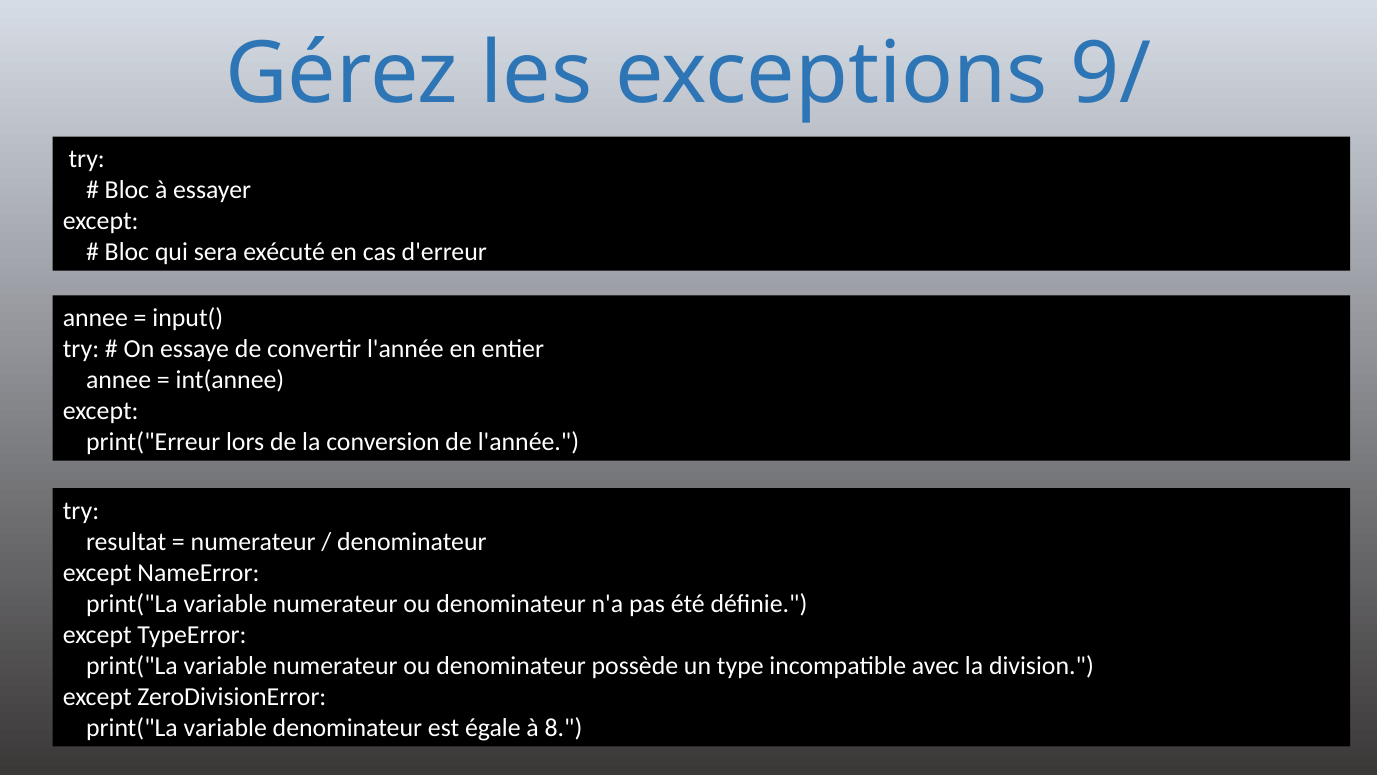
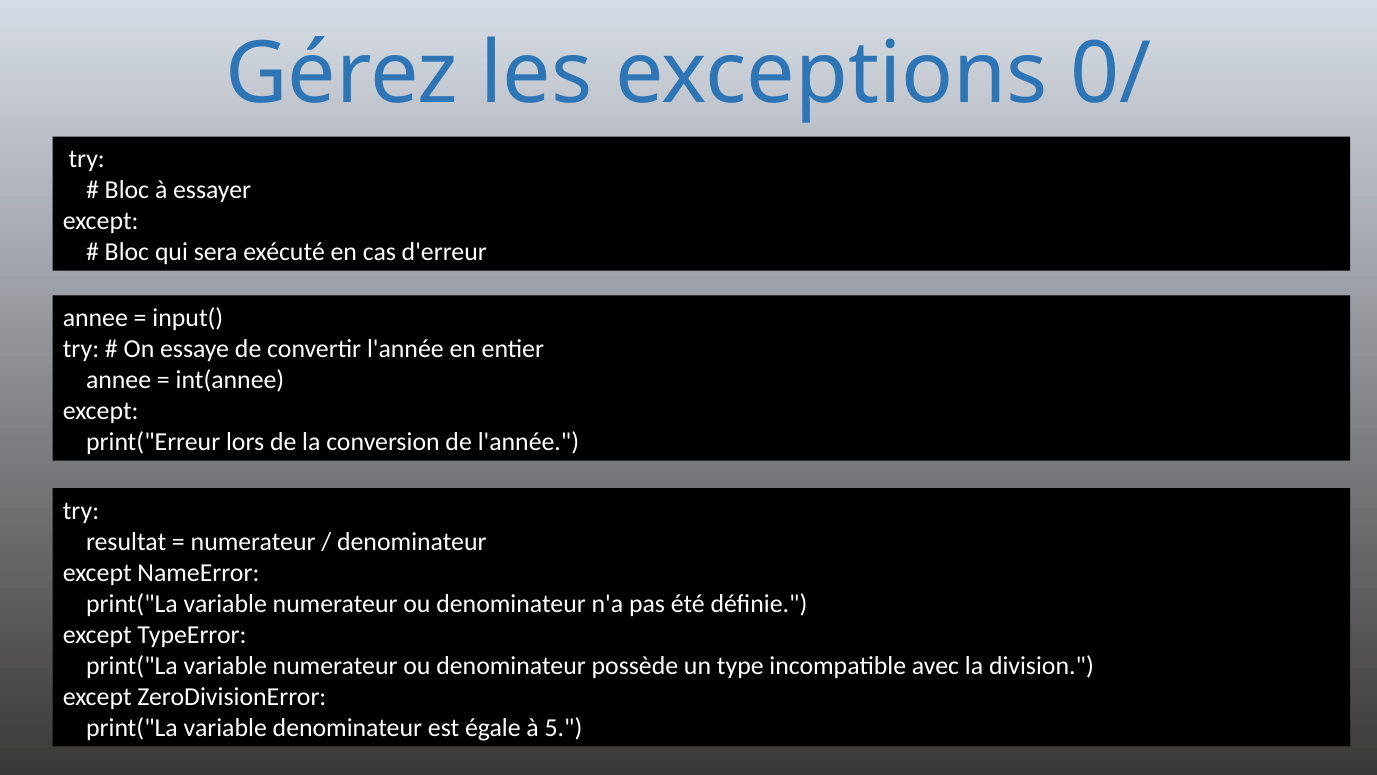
9/: 9/ -> 0/
8: 8 -> 5
